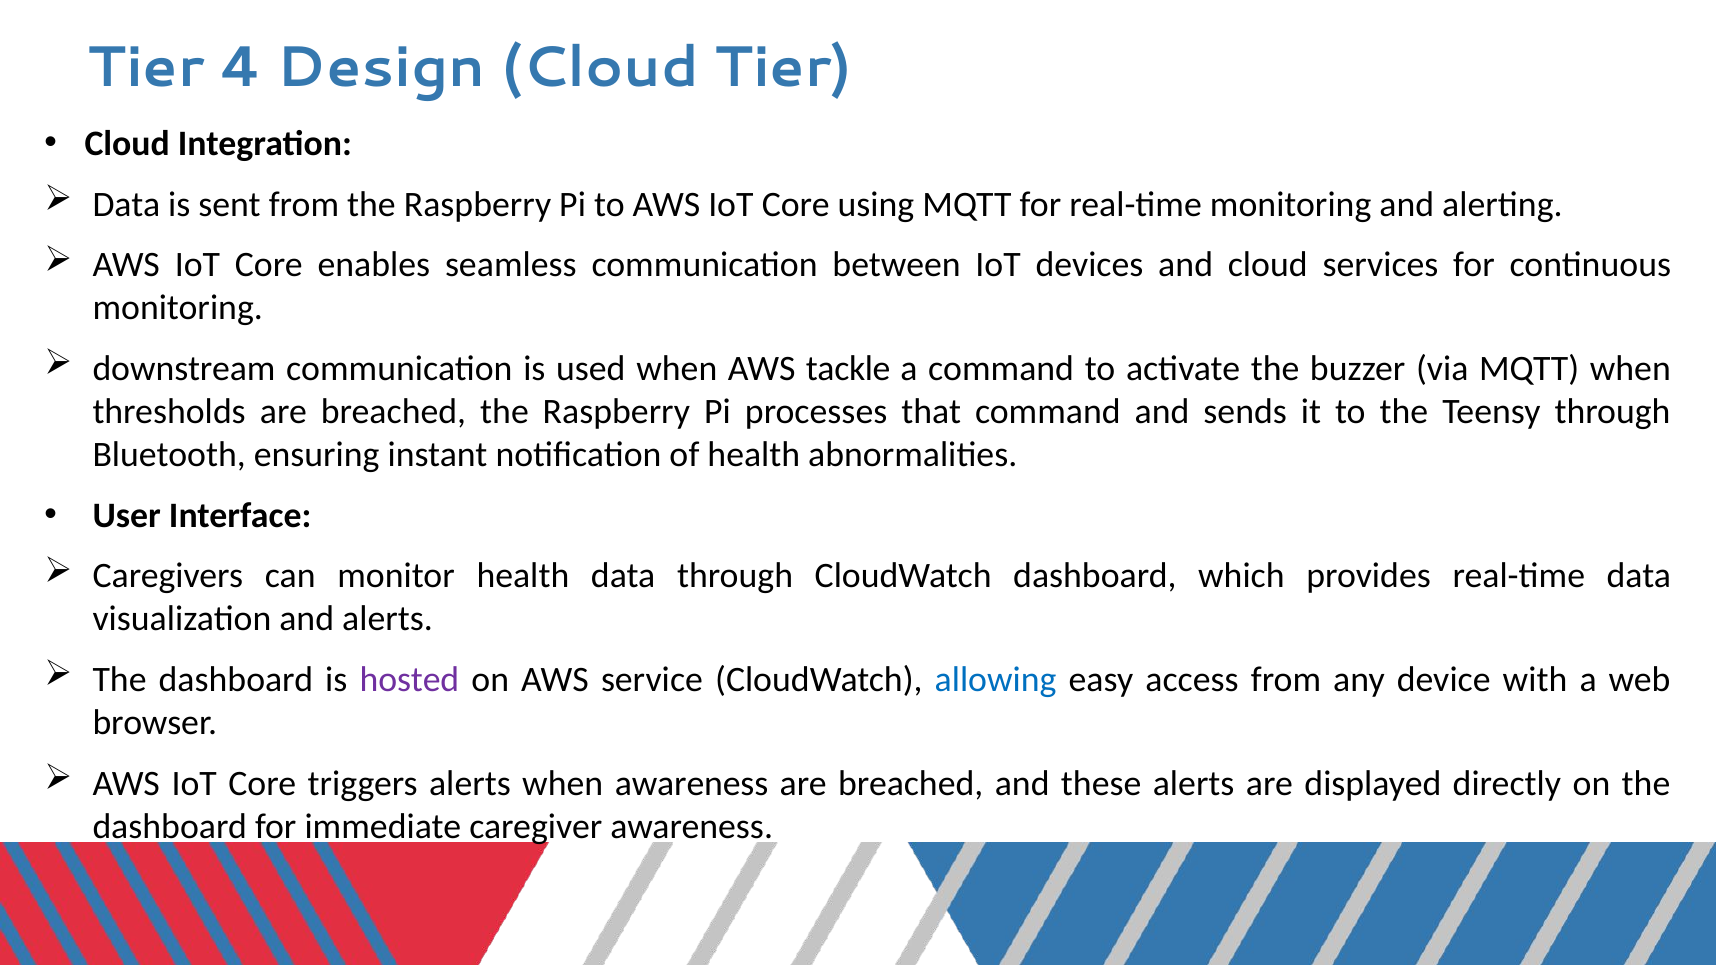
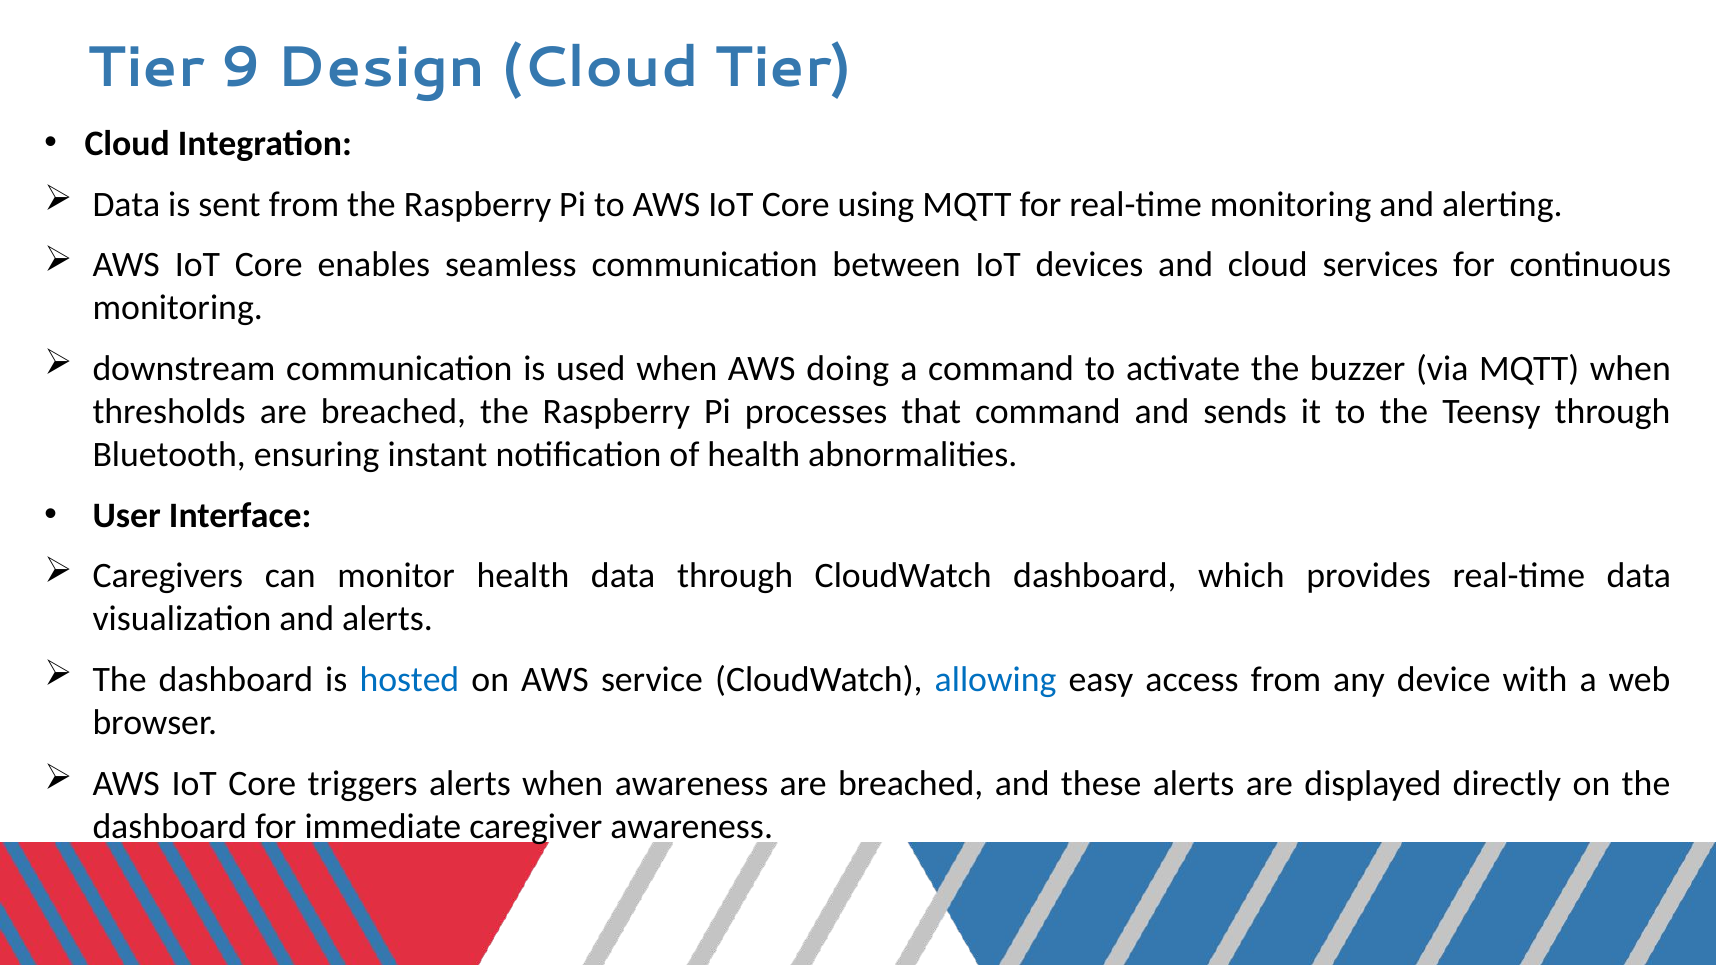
4: 4 -> 9
tackle: tackle -> doing
hosted colour: purple -> blue
